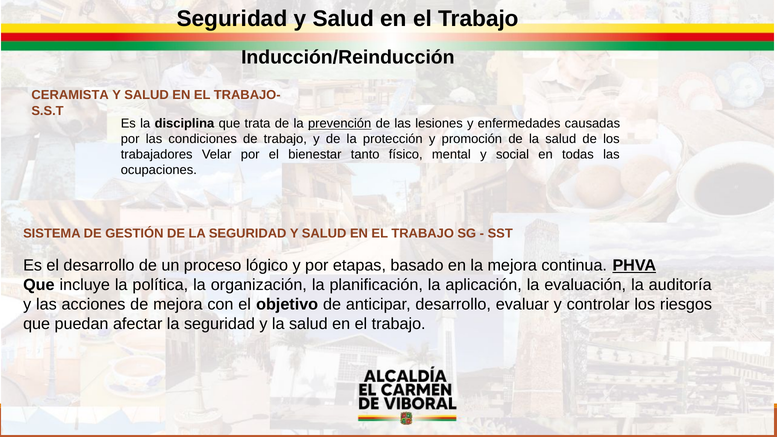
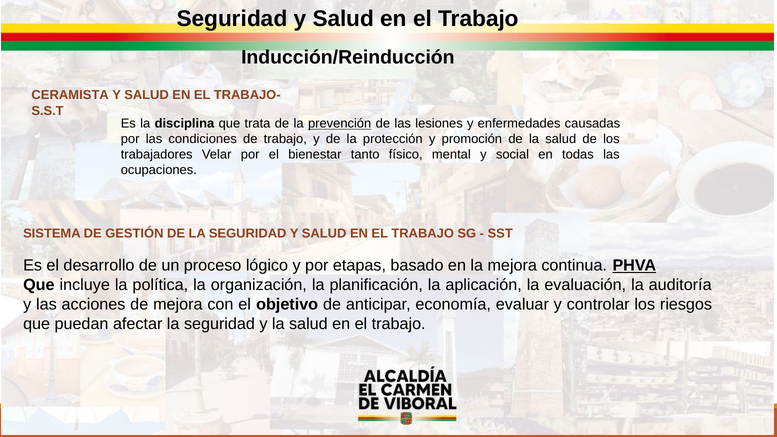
anticipar desarrollo: desarrollo -> economía
